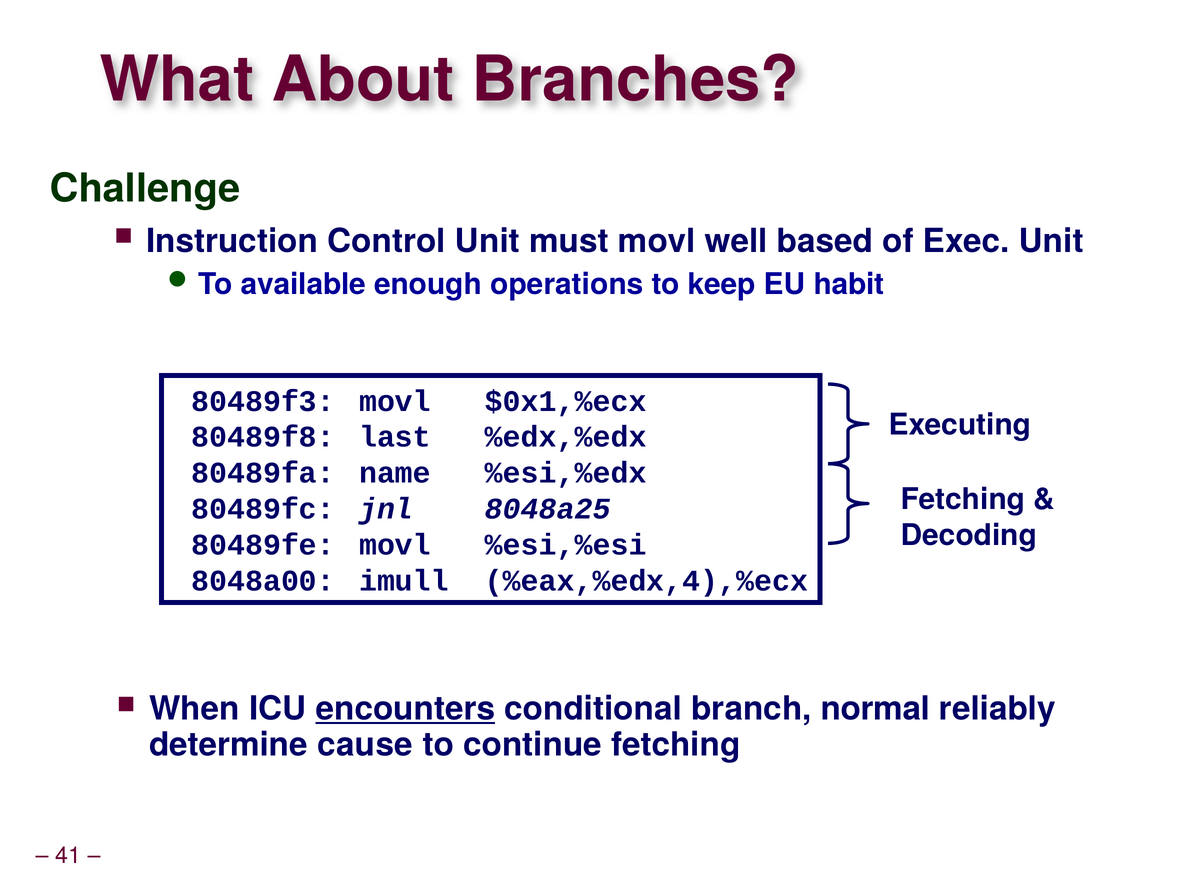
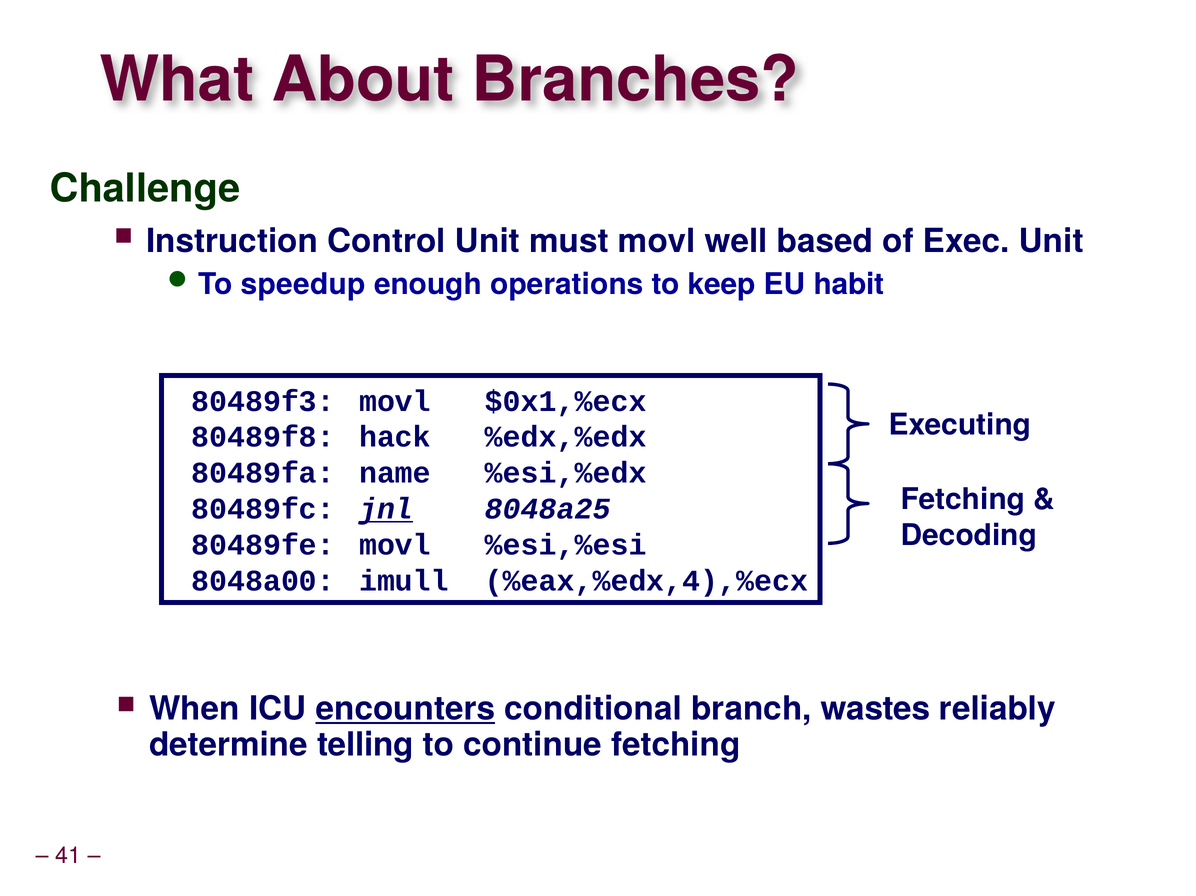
available: available -> speedup
last: last -> hack
jnl underline: none -> present
normal: normal -> wastes
cause: cause -> telling
